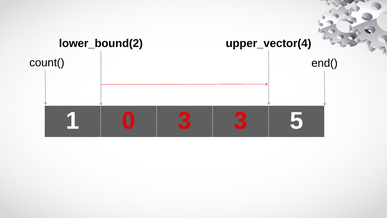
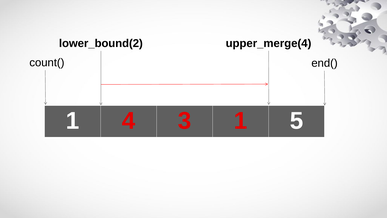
upper_vector(4: upper_vector(4 -> upper_merge(4
0: 0 -> 4
3 3: 3 -> 1
